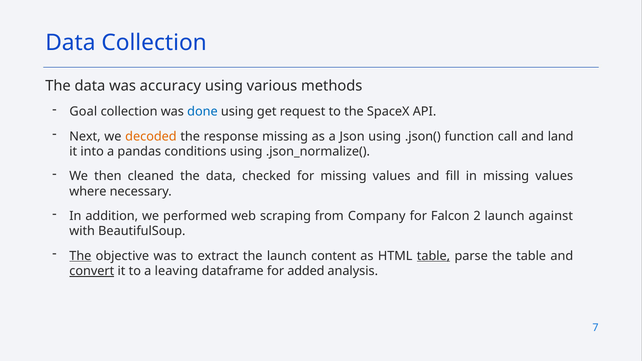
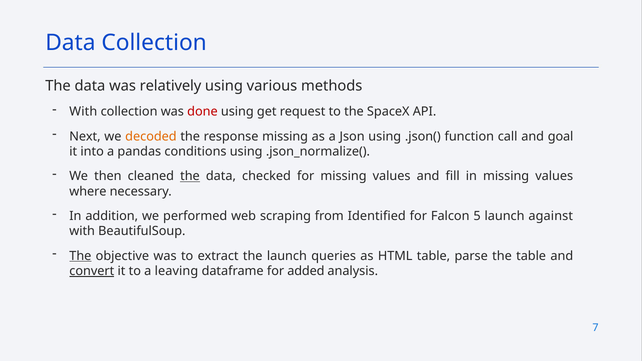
accuracy: accuracy -> relatively
Goal at (83, 112): Goal -> With
done colour: blue -> red
land: land -> goal
the at (190, 176) underline: none -> present
Company: Company -> Identified
2: 2 -> 5
content: content -> queries
table at (433, 256) underline: present -> none
